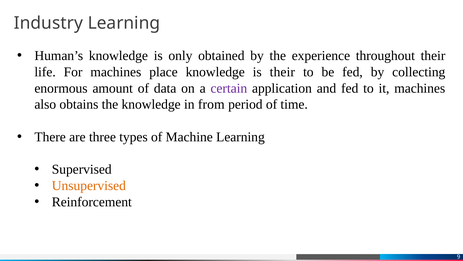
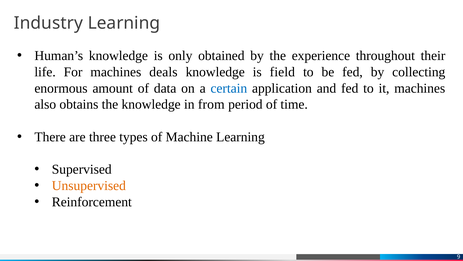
place: place -> deals
is their: their -> field
certain colour: purple -> blue
